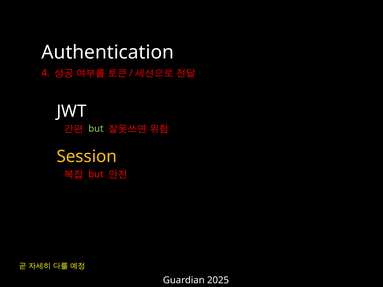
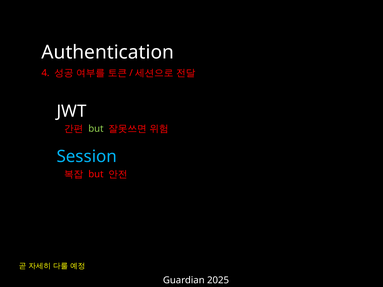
Session colour: yellow -> light blue
